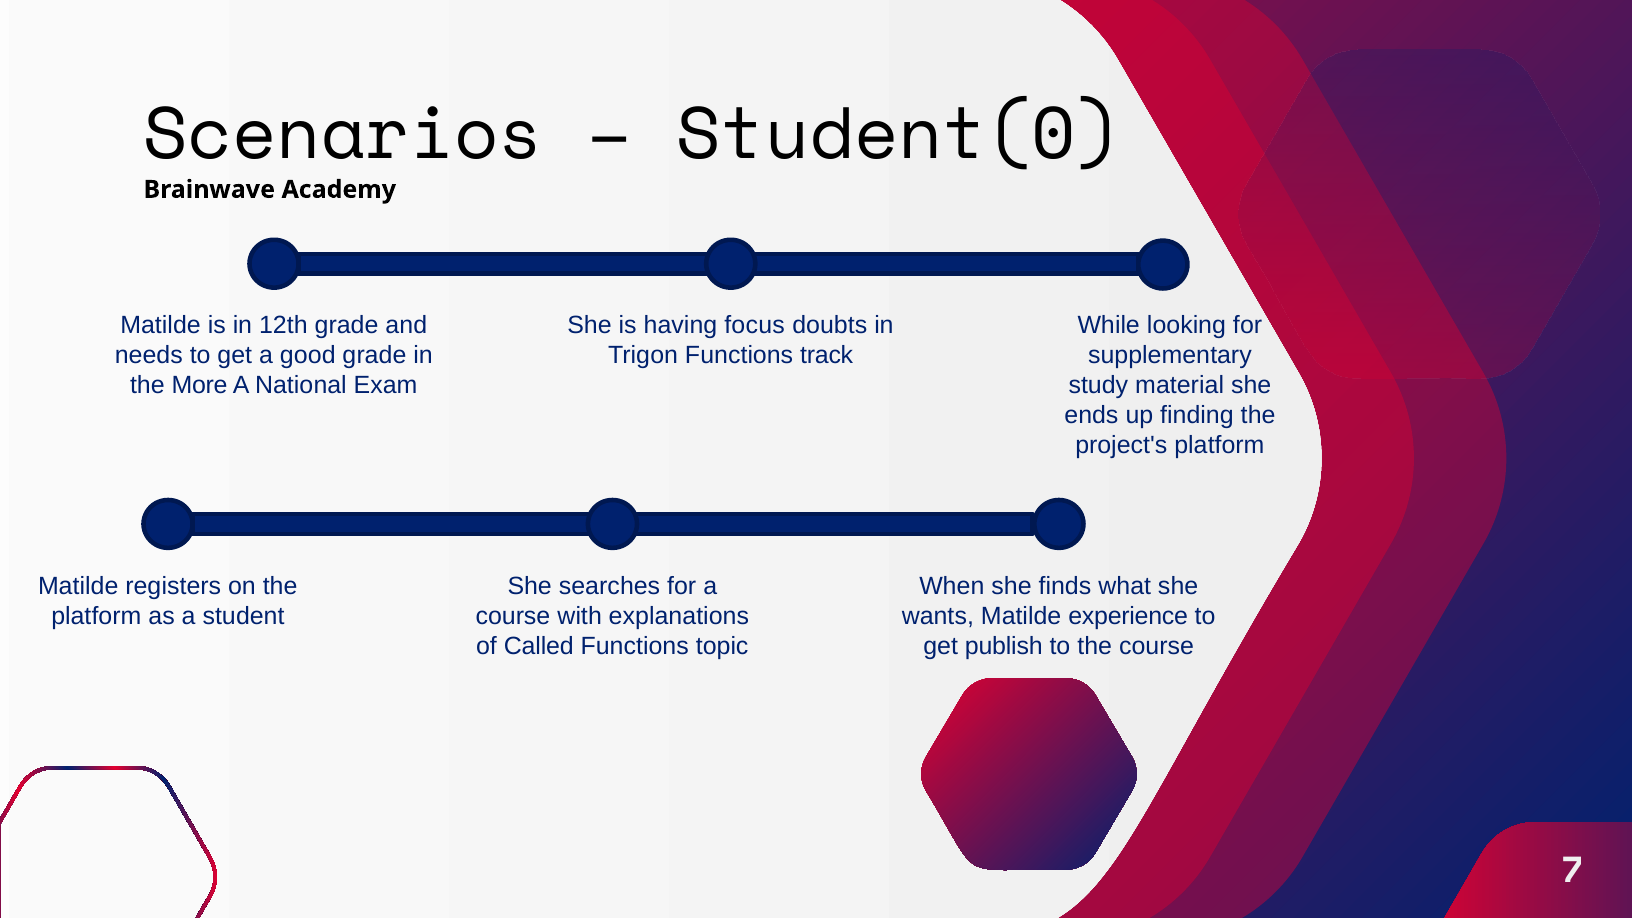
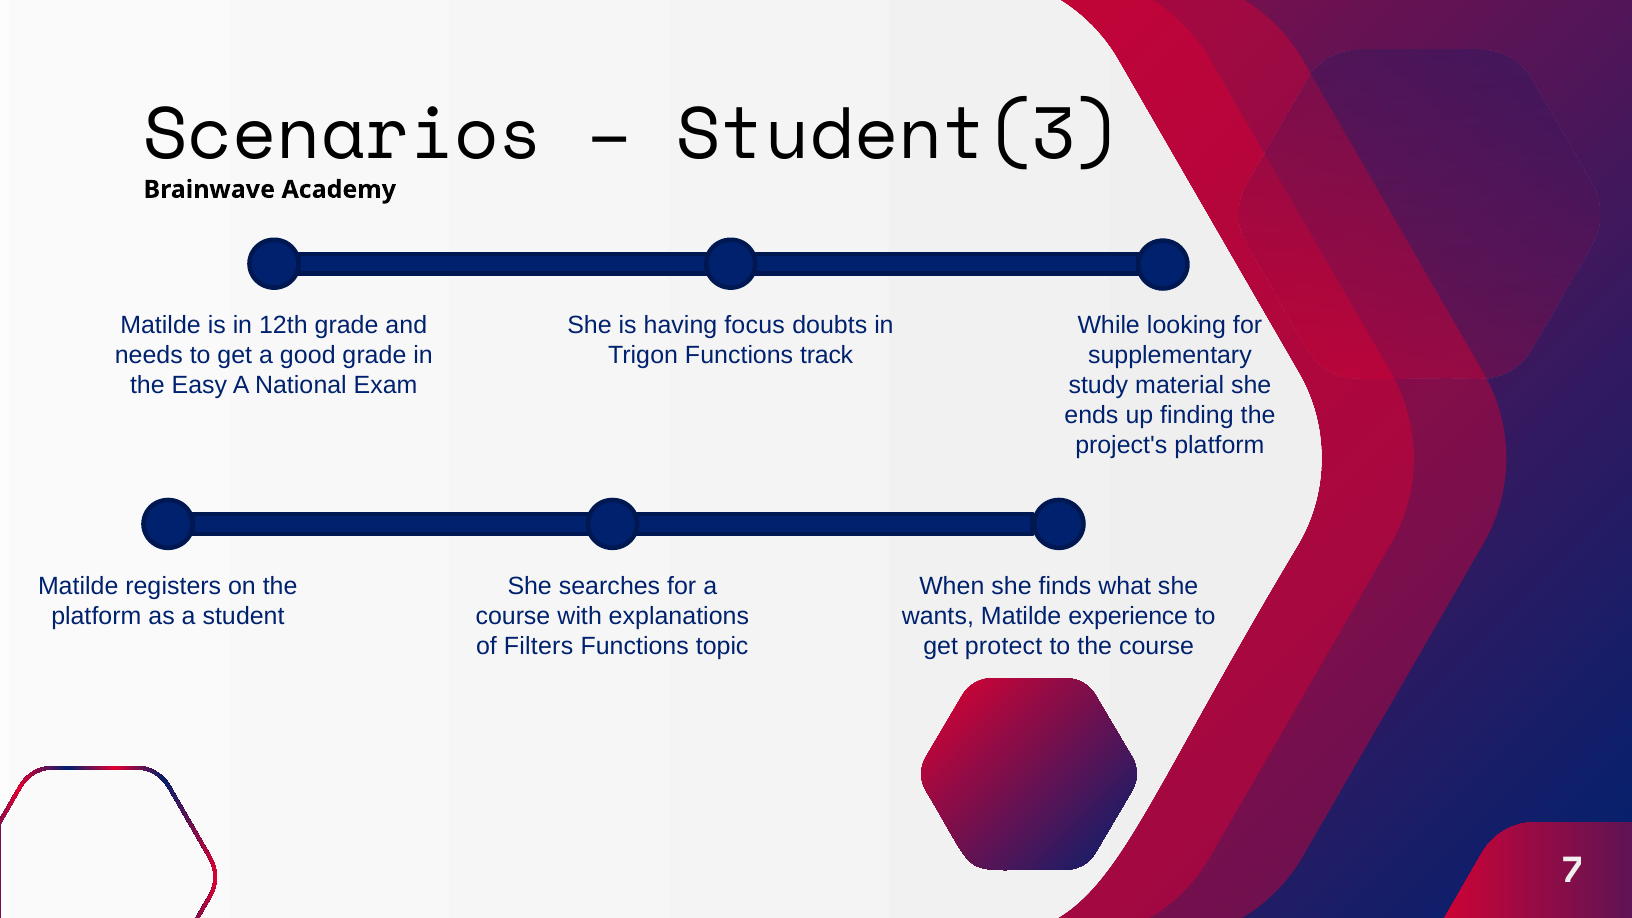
Student(0: Student(0 -> Student(3
More: More -> Easy
Called: Called -> Filters
publish: publish -> protect
